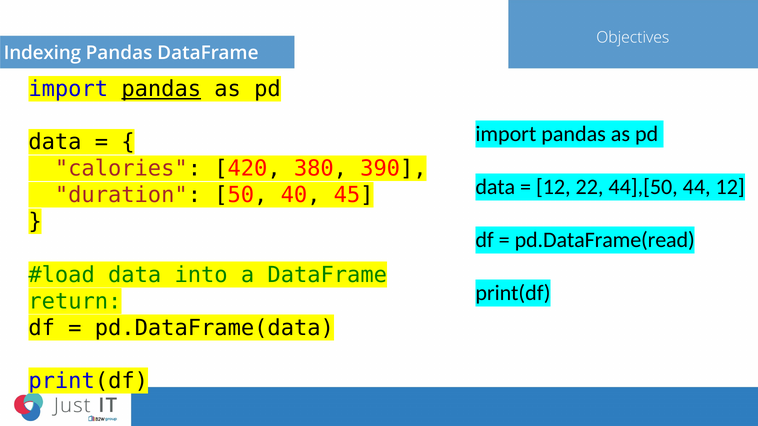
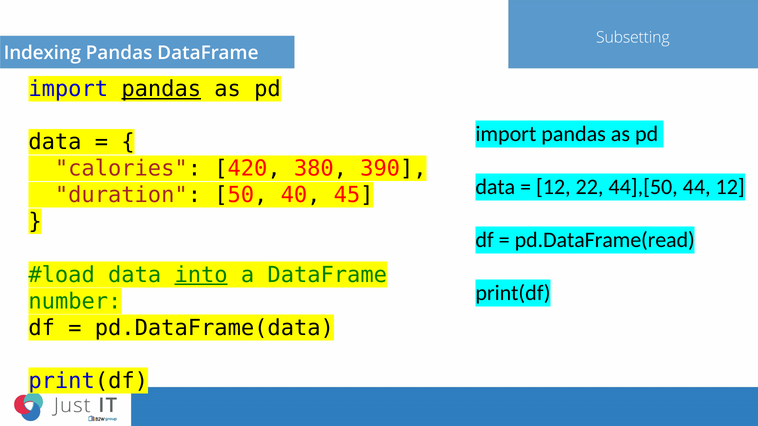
Objectives: Objectives -> Subsetting
into underline: none -> present
return: return -> number
